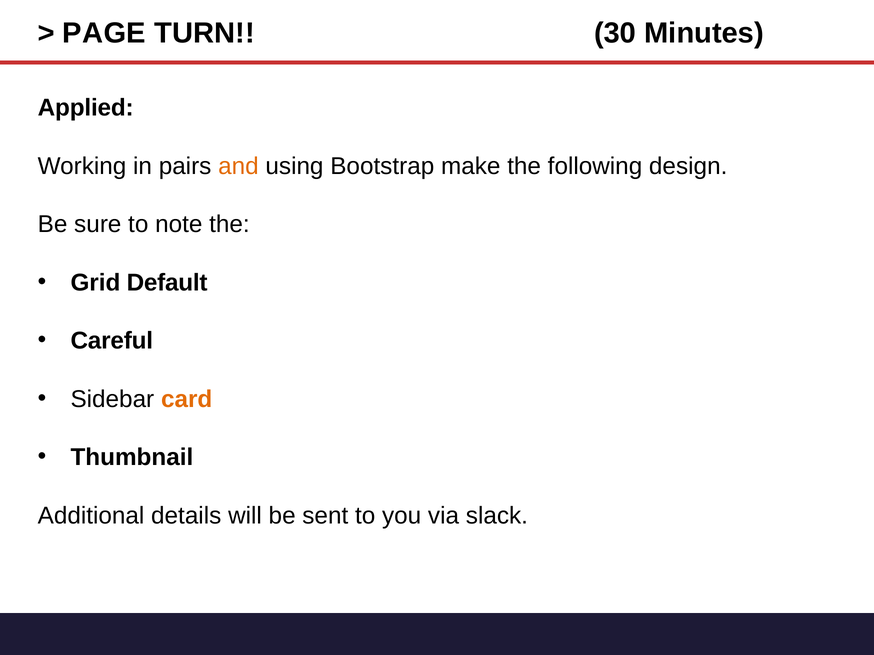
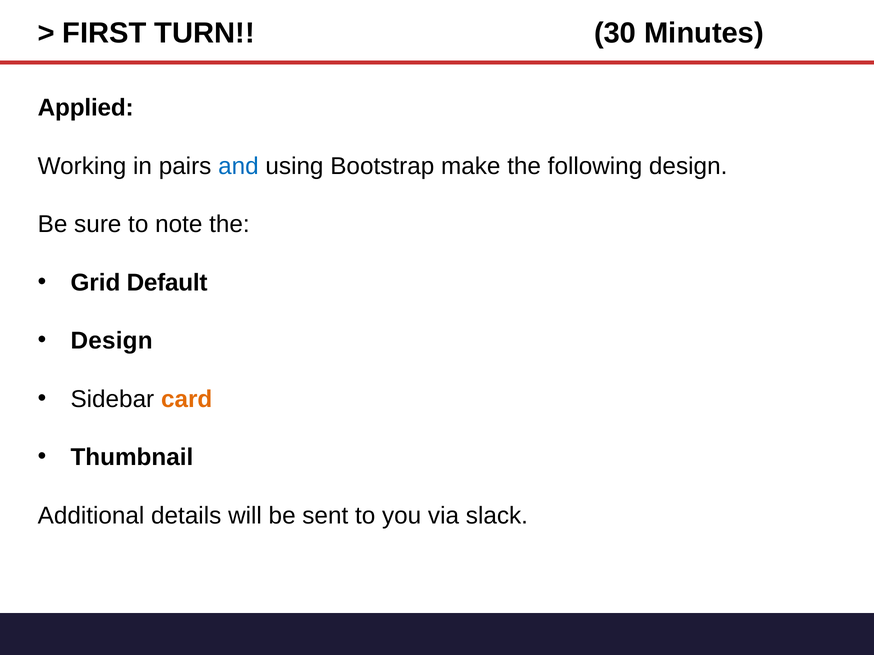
PAGE: PAGE -> FIRST
and colour: orange -> blue
Careful at (112, 341): Careful -> Design
